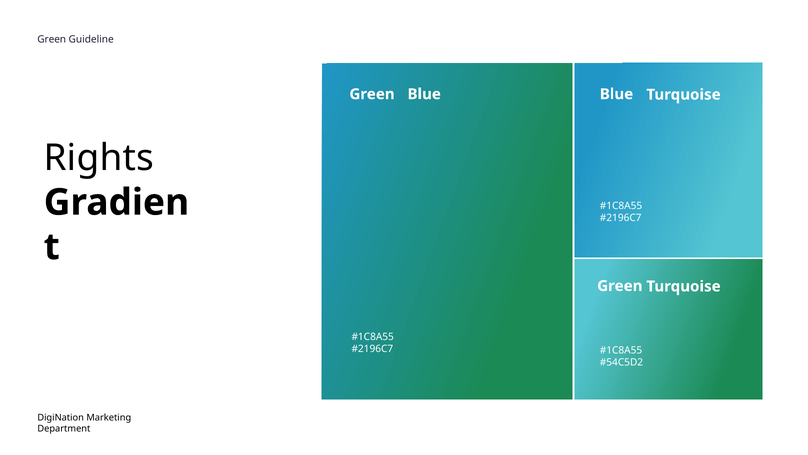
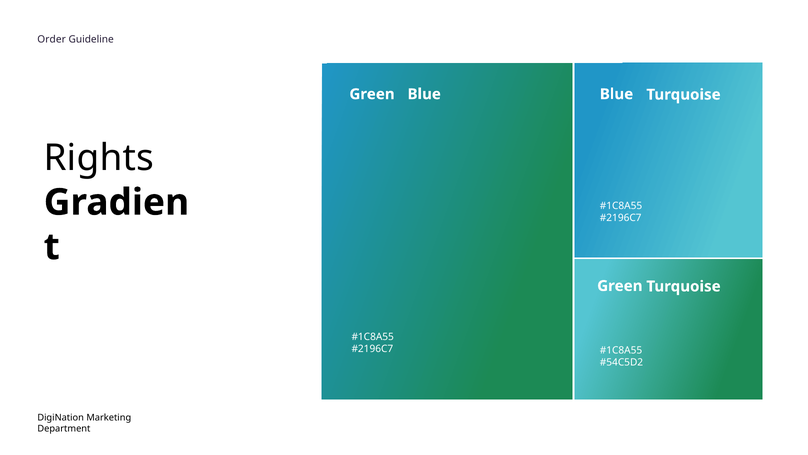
Green at (52, 39): Green -> Order
